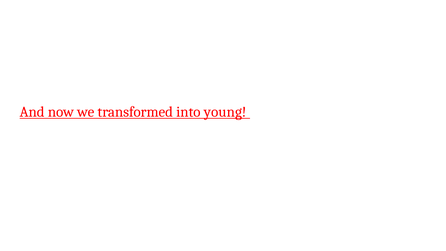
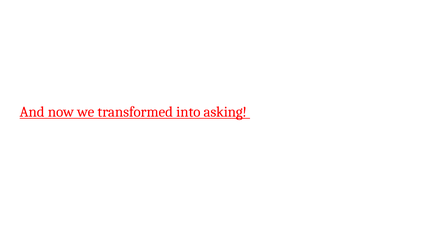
young: young -> asking
